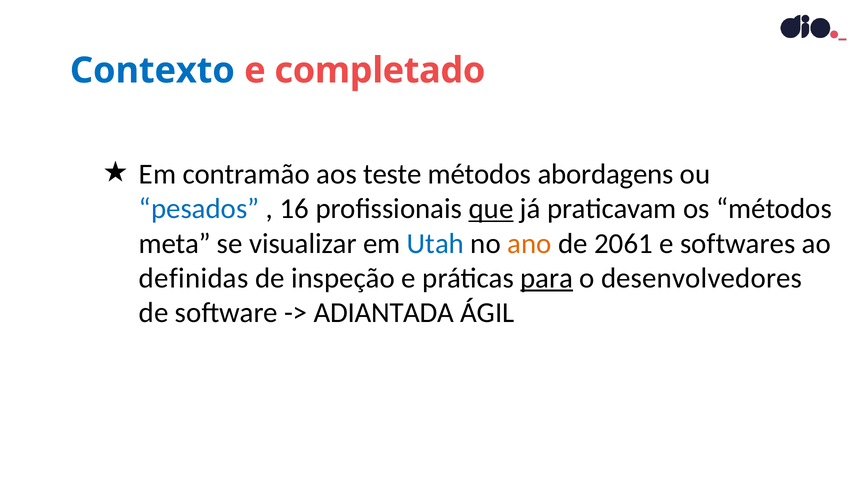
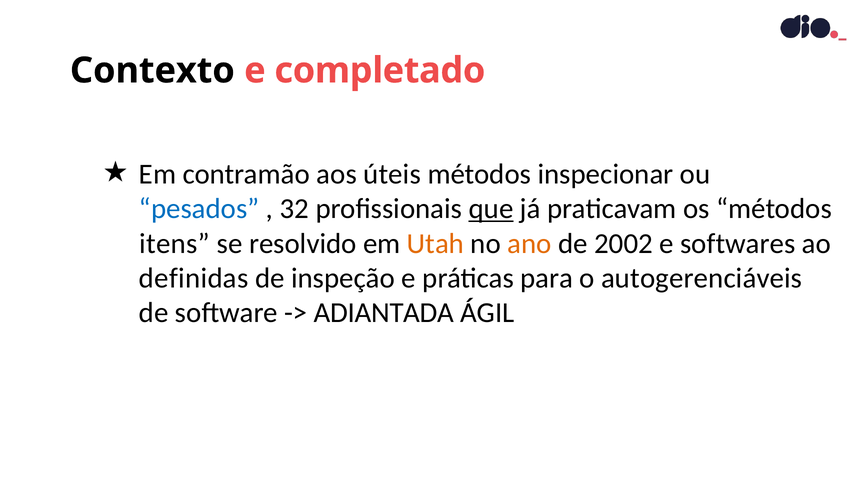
Contexto colour: blue -> black
teste: teste -> úteis
abordagens: abordagens -> inspecionar
16: 16 -> 32
meta: meta -> itens
visualizar: visualizar -> resolvido
Utah colour: blue -> orange
2061: 2061 -> 2002
para underline: present -> none
desenvolvedores: desenvolvedores -> autogerenciáveis
